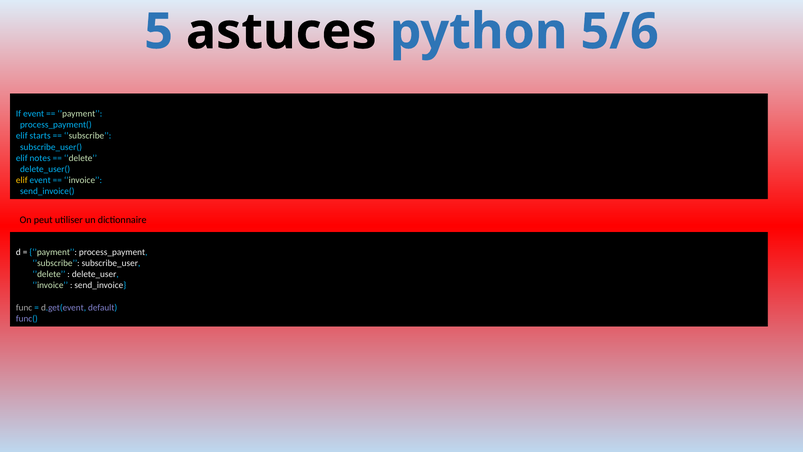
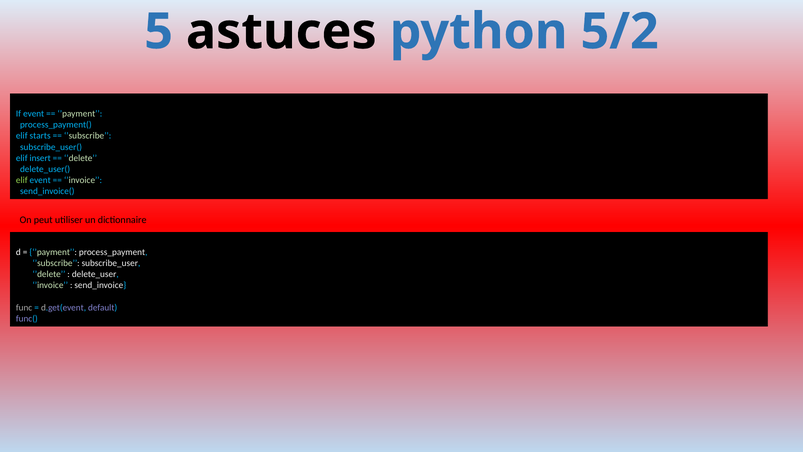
5/6: 5/6 -> 5/2
notes: notes -> insert
elif at (22, 180) colour: yellow -> light green
